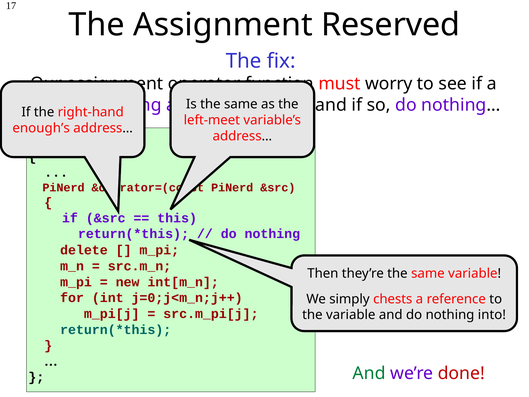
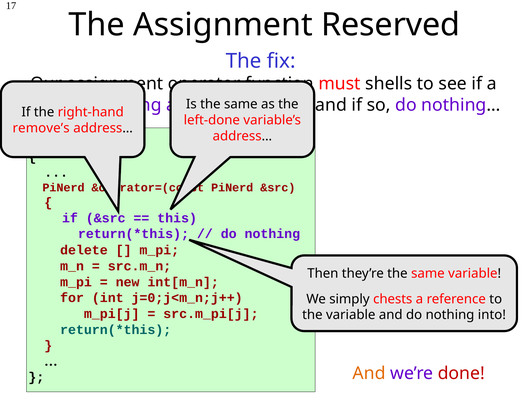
worry: worry -> shells
left-meet: left-meet -> left-done
enough’s: enough’s -> remove’s
And at (369, 373) colour: green -> orange
